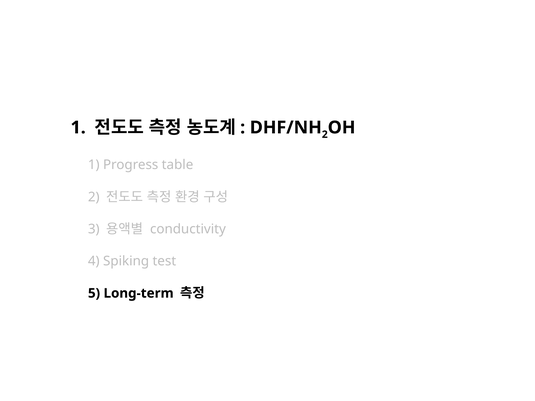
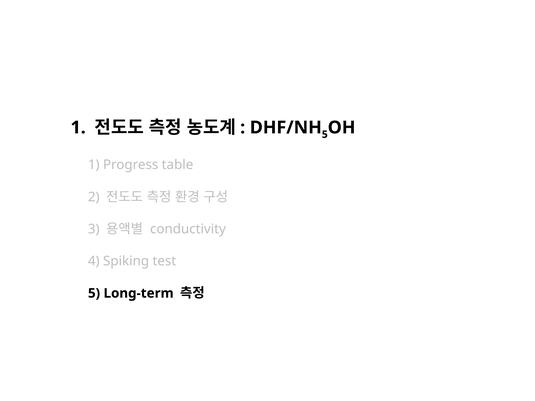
2 at (325, 135): 2 -> 5
